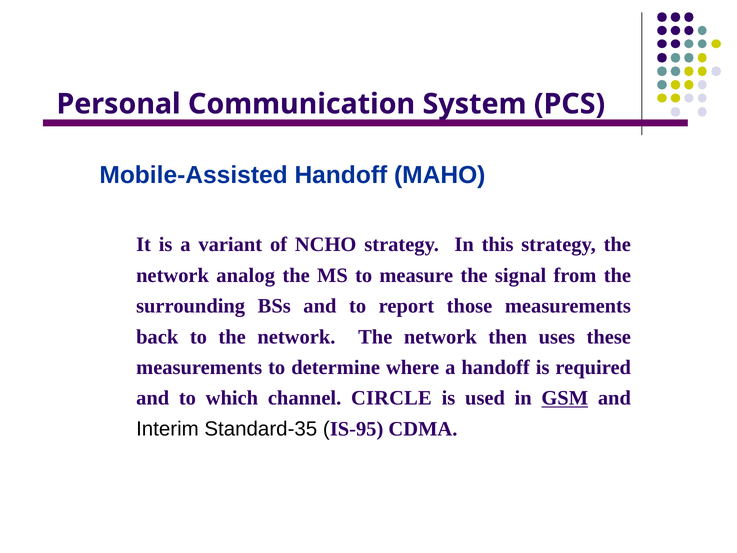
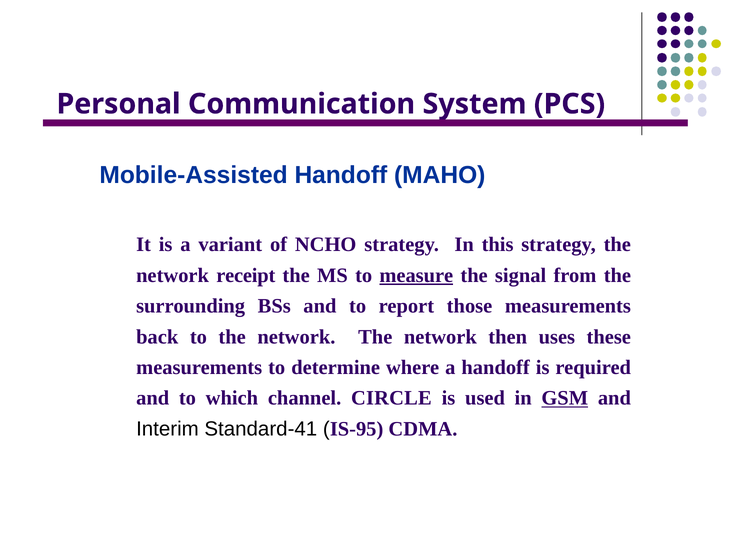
analog: analog -> receipt
measure underline: none -> present
Standard-35: Standard-35 -> Standard-41
